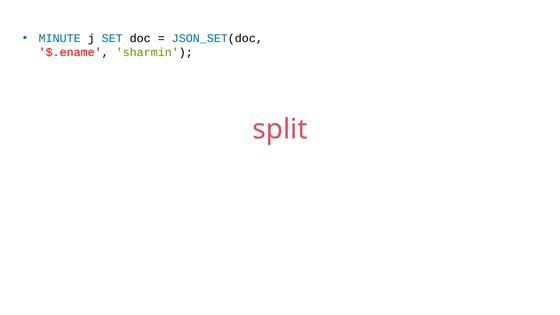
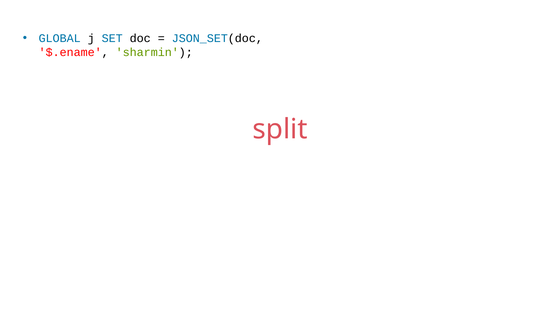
MINUTE: MINUTE -> GLOBAL
